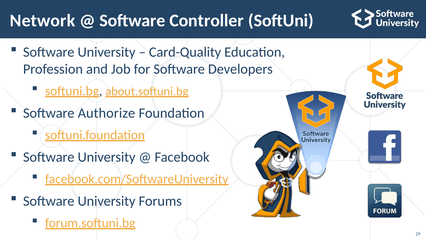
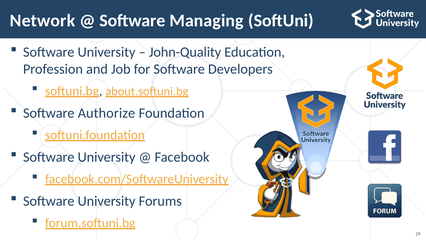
Controller: Controller -> Managing
Card-Quality: Card-Quality -> John-Quality
